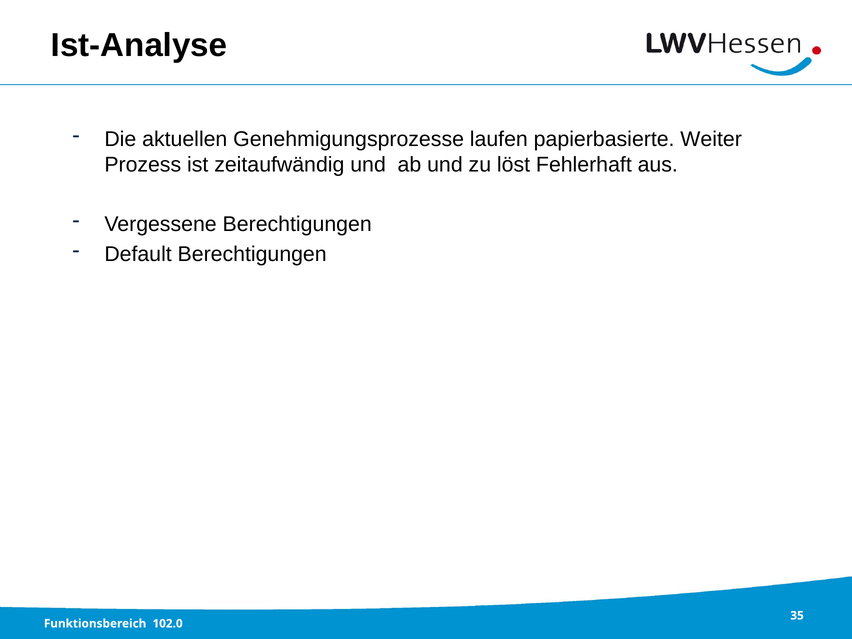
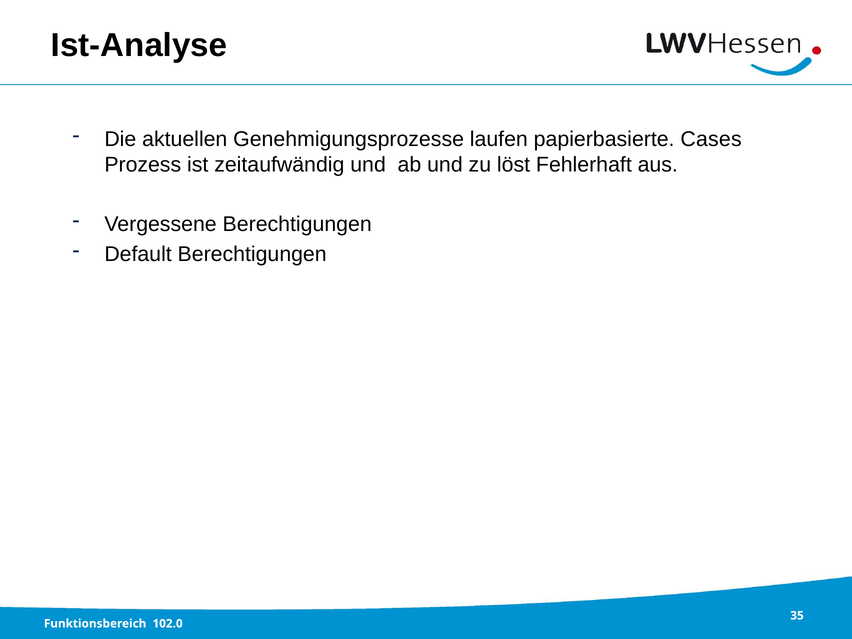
Weiter: Weiter -> Cases
